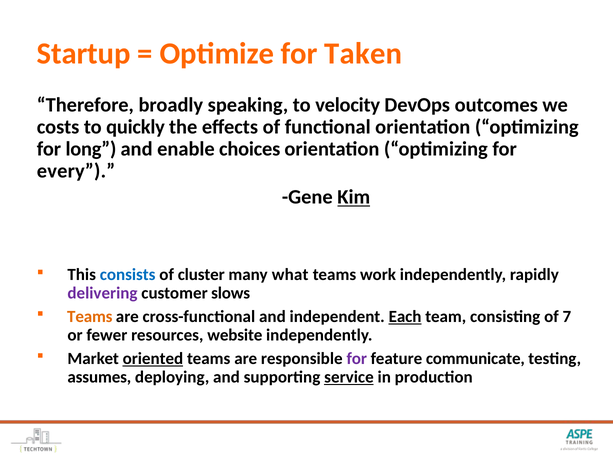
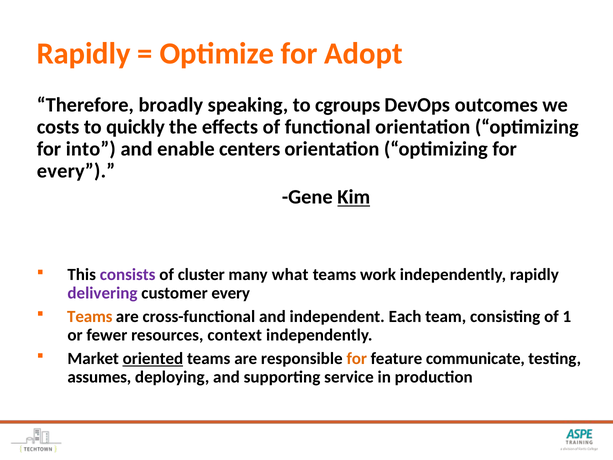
Startup at (84, 54): Startup -> Rapidly
Taken: Taken -> Adopt
velocity: velocity -> cgroups
long: long -> into
choices: choices -> centers
consists colour: blue -> purple
customer slows: slows -> every
Each underline: present -> none
7: 7 -> 1
website: website -> context
for at (357, 358) colour: purple -> orange
service underline: present -> none
